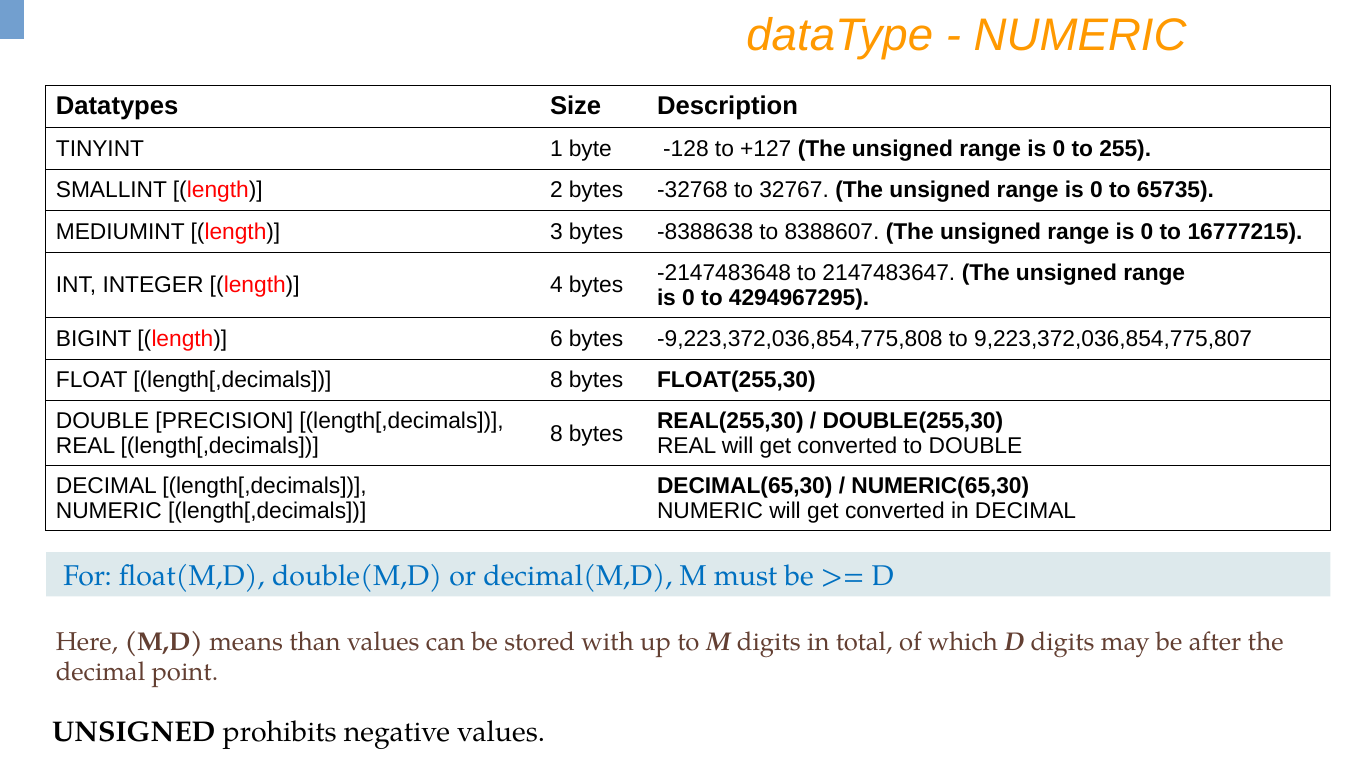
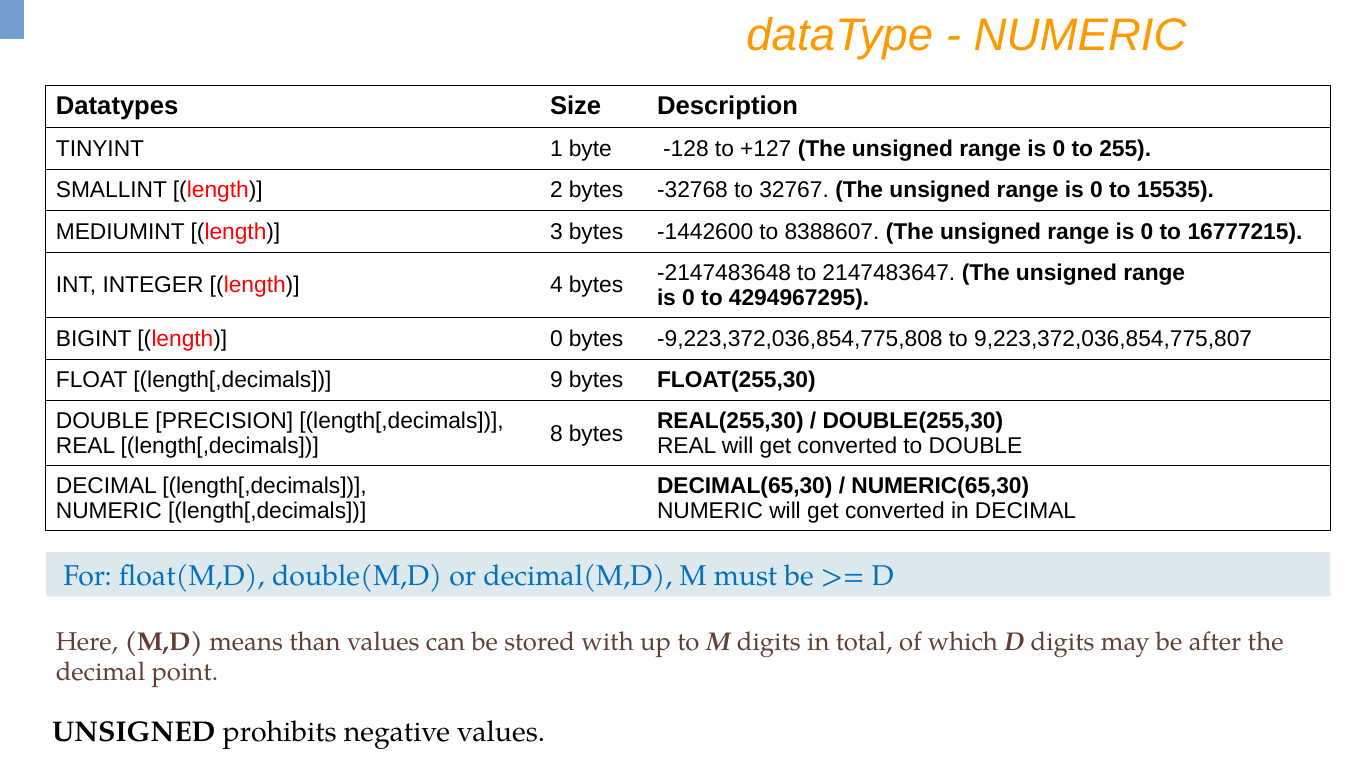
65735: 65735 -> 15535
-8388638: -8388638 -> -1442600
length 6: 6 -> 0
FLOAT length[,decimals 8: 8 -> 9
